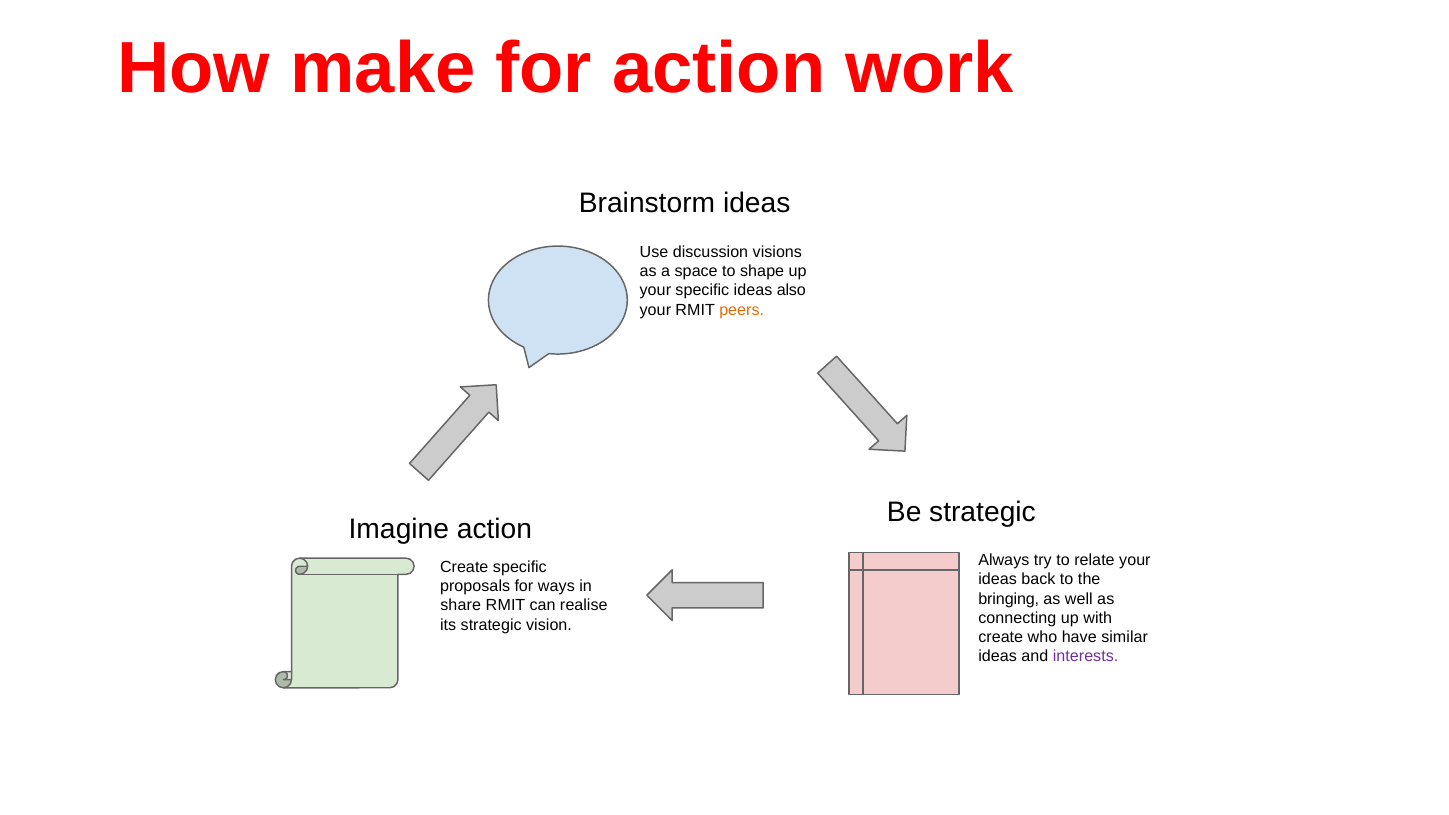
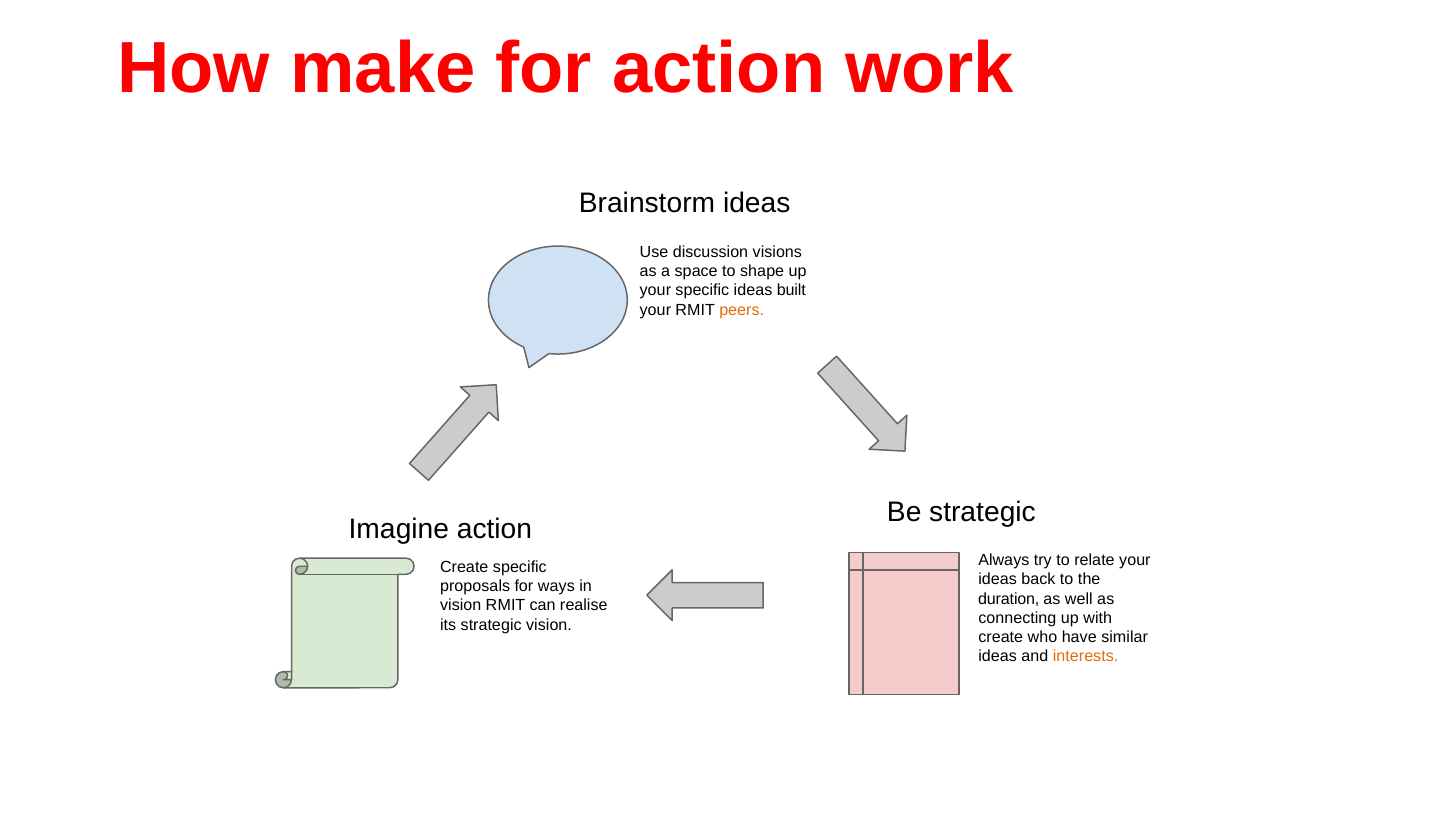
also: also -> built
bringing: bringing -> duration
share at (461, 605): share -> vision
interests colour: purple -> orange
